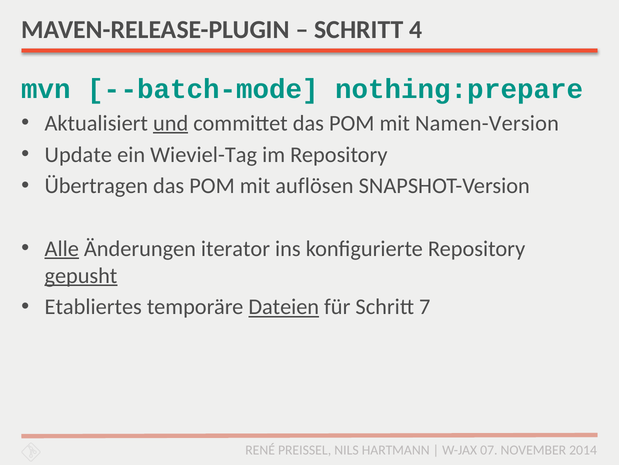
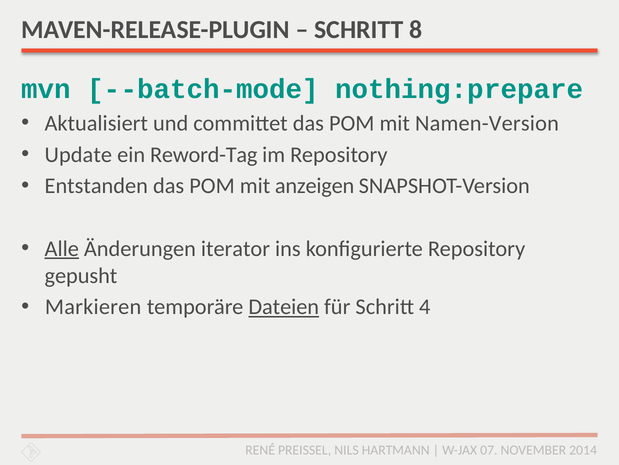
4: 4 -> 8
und underline: present -> none
Wieviel-Tag: Wieviel-Tag -> Reword-Tag
Übertragen: Übertragen -> Entstanden
auflösen: auflösen -> anzeigen
gepusht underline: present -> none
Etabliertes: Etabliertes -> Markieren
7: 7 -> 4
